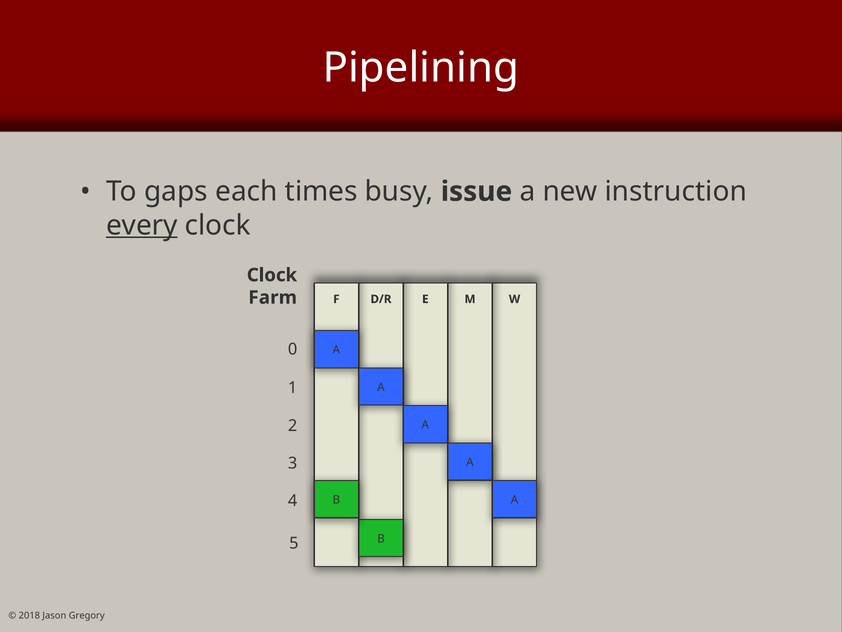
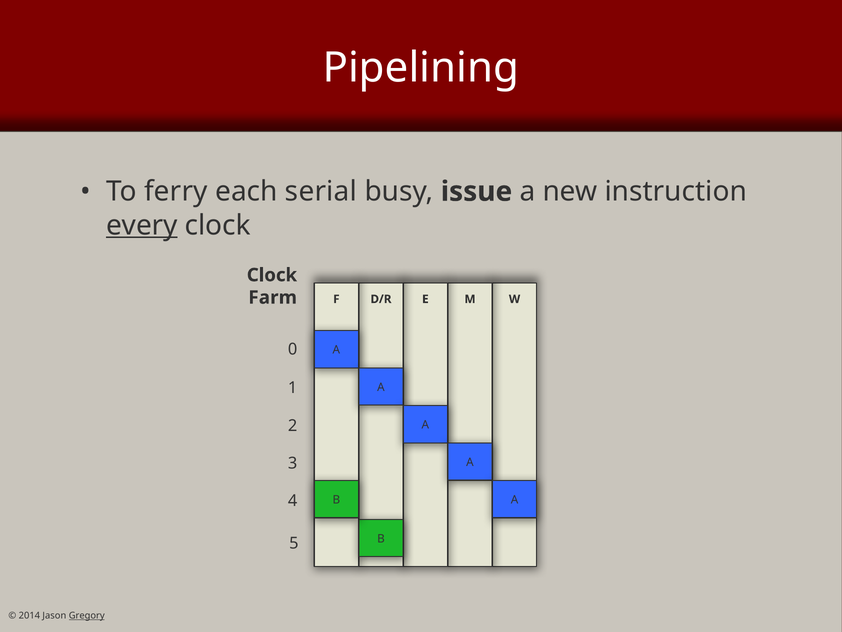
gaps: gaps -> ferry
times: times -> serial
2018: 2018 -> 2014
Gregory underline: none -> present
